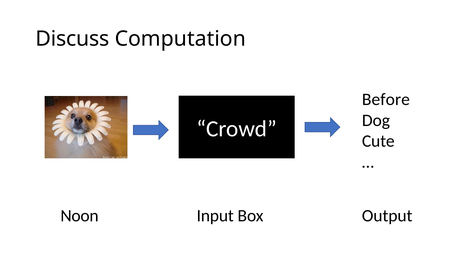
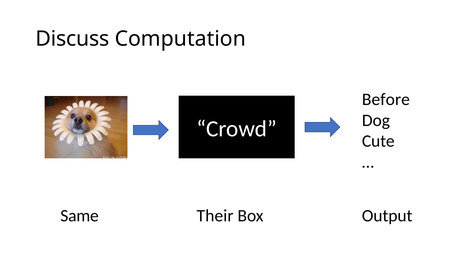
Noon: Noon -> Same
Input: Input -> Their
